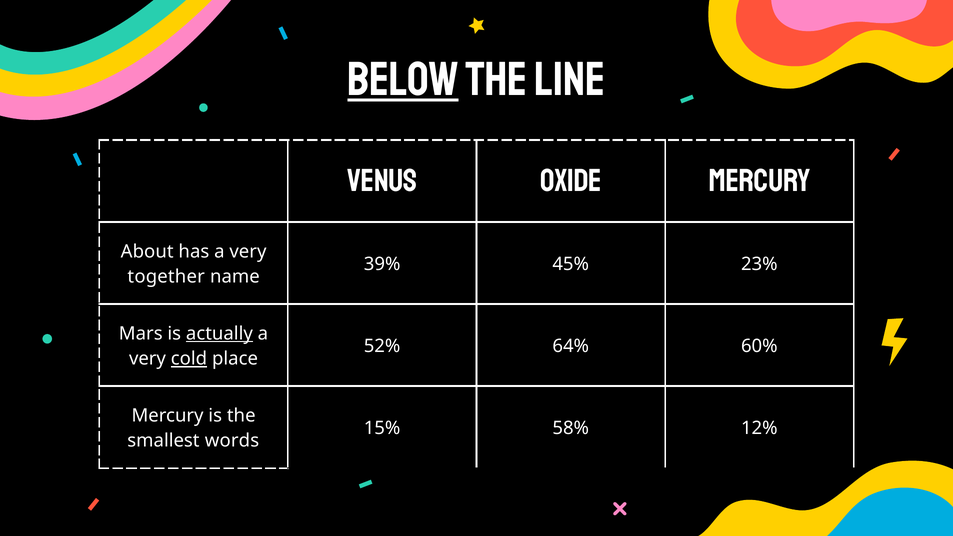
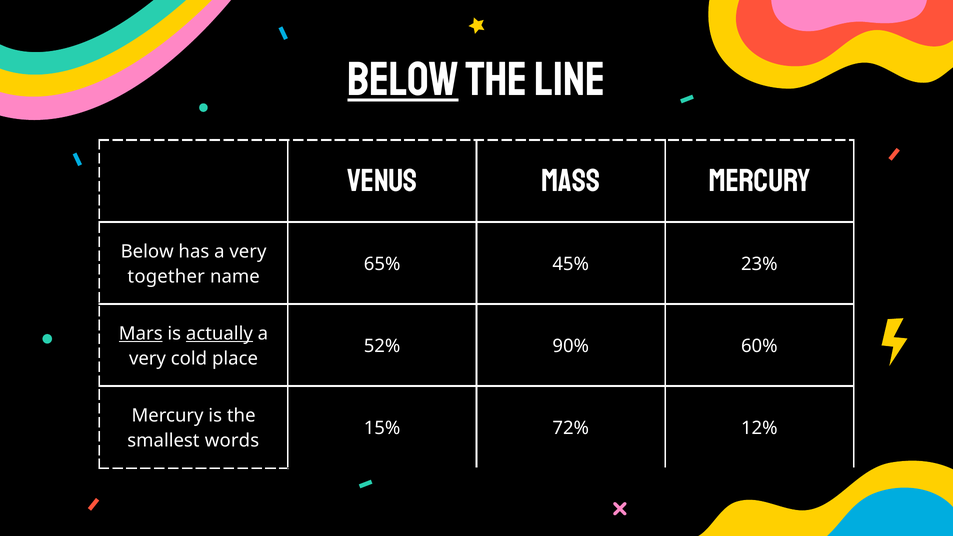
OXIDE: OXIDE -> MASS
About at (147, 252): About -> Below
39%: 39% -> 65%
Mars underline: none -> present
64%: 64% -> 90%
cold underline: present -> none
58%: 58% -> 72%
